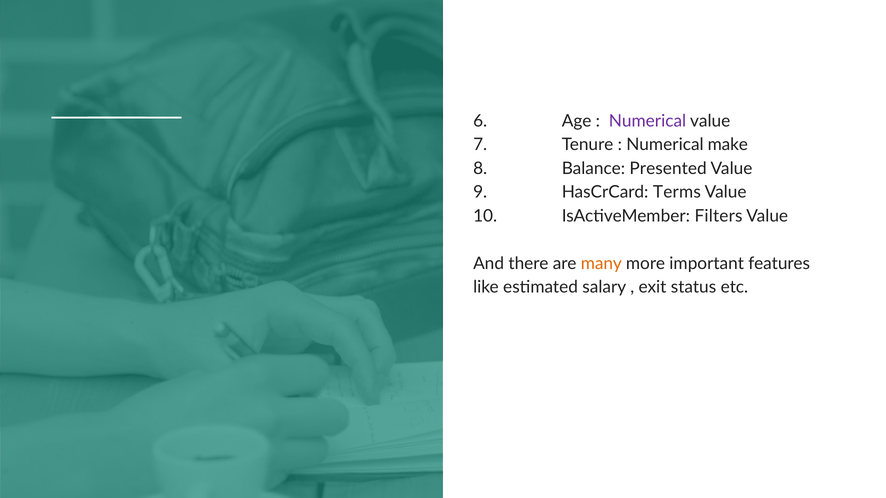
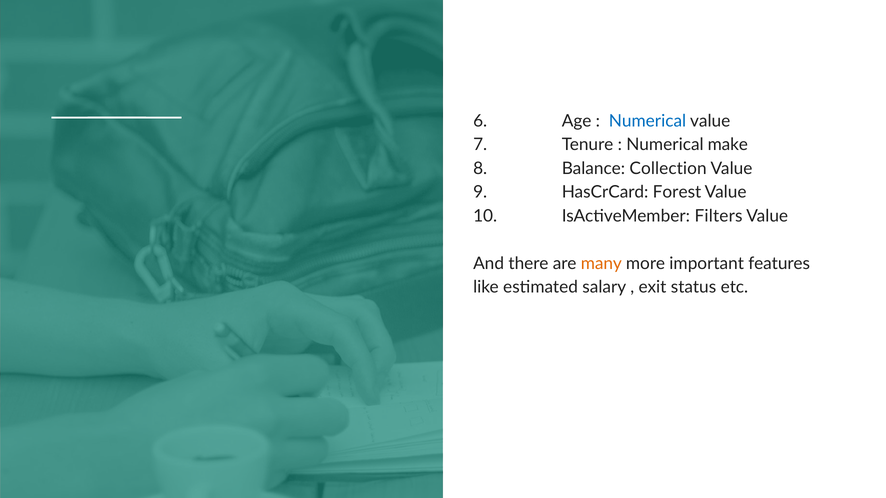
Numerical at (647, 121) colour: purple -> blue
Presented: Presented -> Collection
Terms: Terms -> Forest
